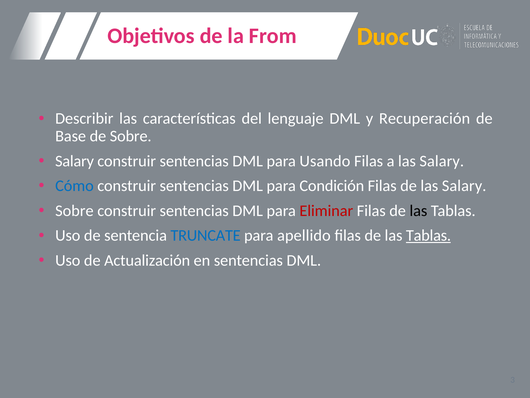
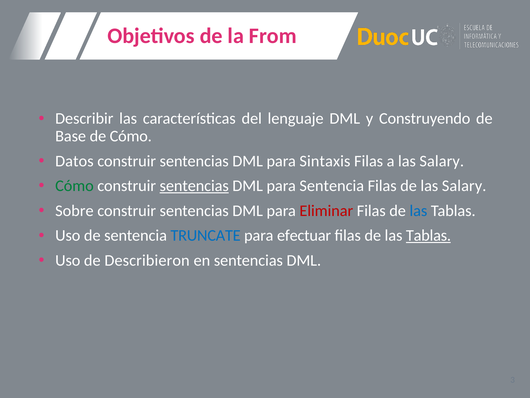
Recuperación: Recuperación -> Construyendo
de Sobre: Sobre -> Cómo
Salary at (75, 161): Salary -> Datos
Usando: Usando -> Sintaxis
Cómo at (74, 186) colour: blue -> green
sentencias at (194, 186) underline: none -> present
para Condición: Condición -> Sentencia
las at (418, 210) colour: black -> blue
apellido: apellido -> efectuar
Actualización: Actualización -> Describieron
